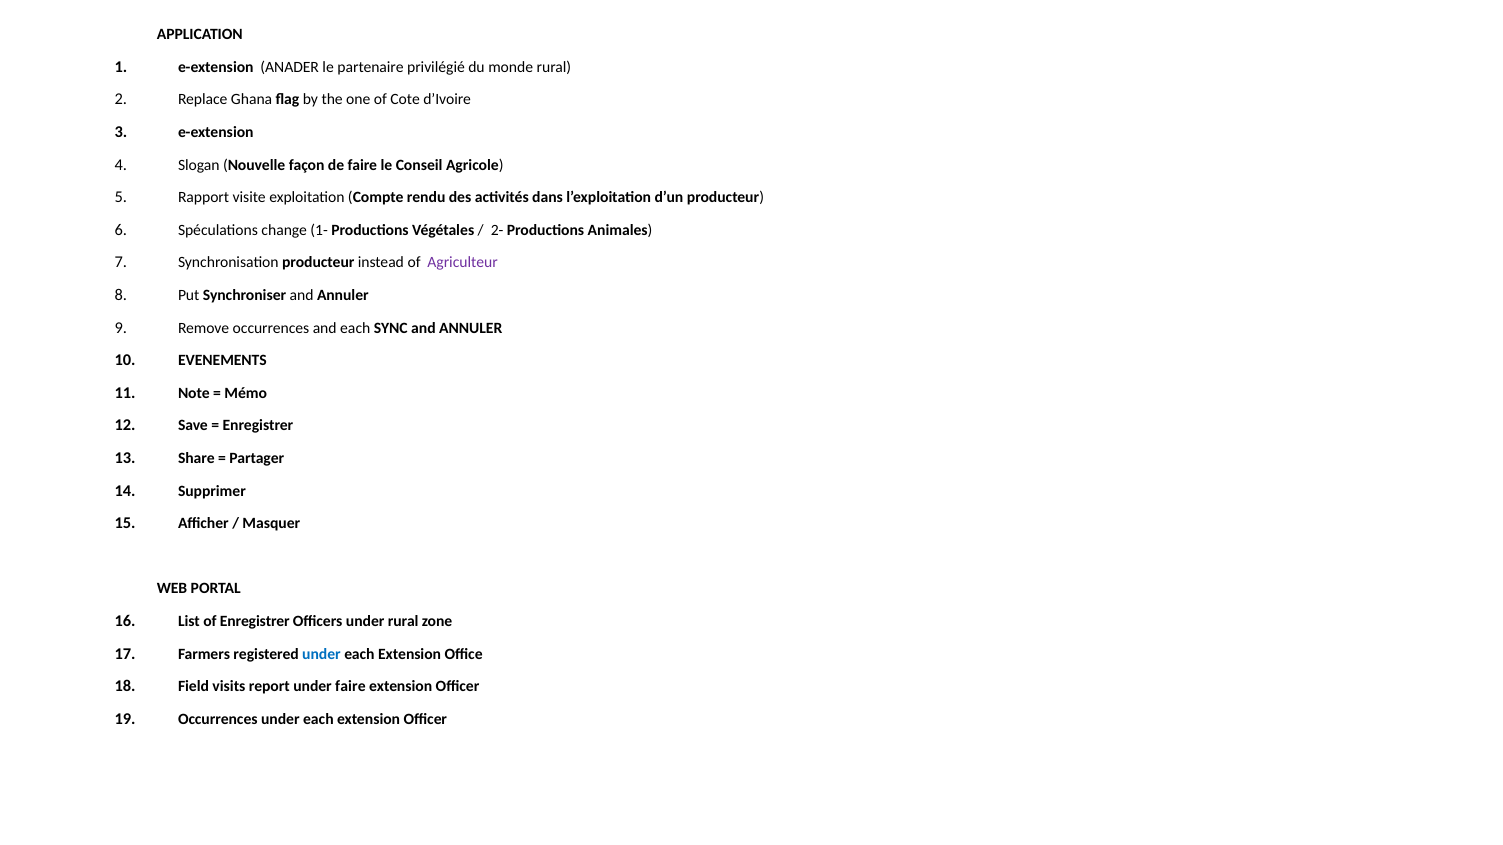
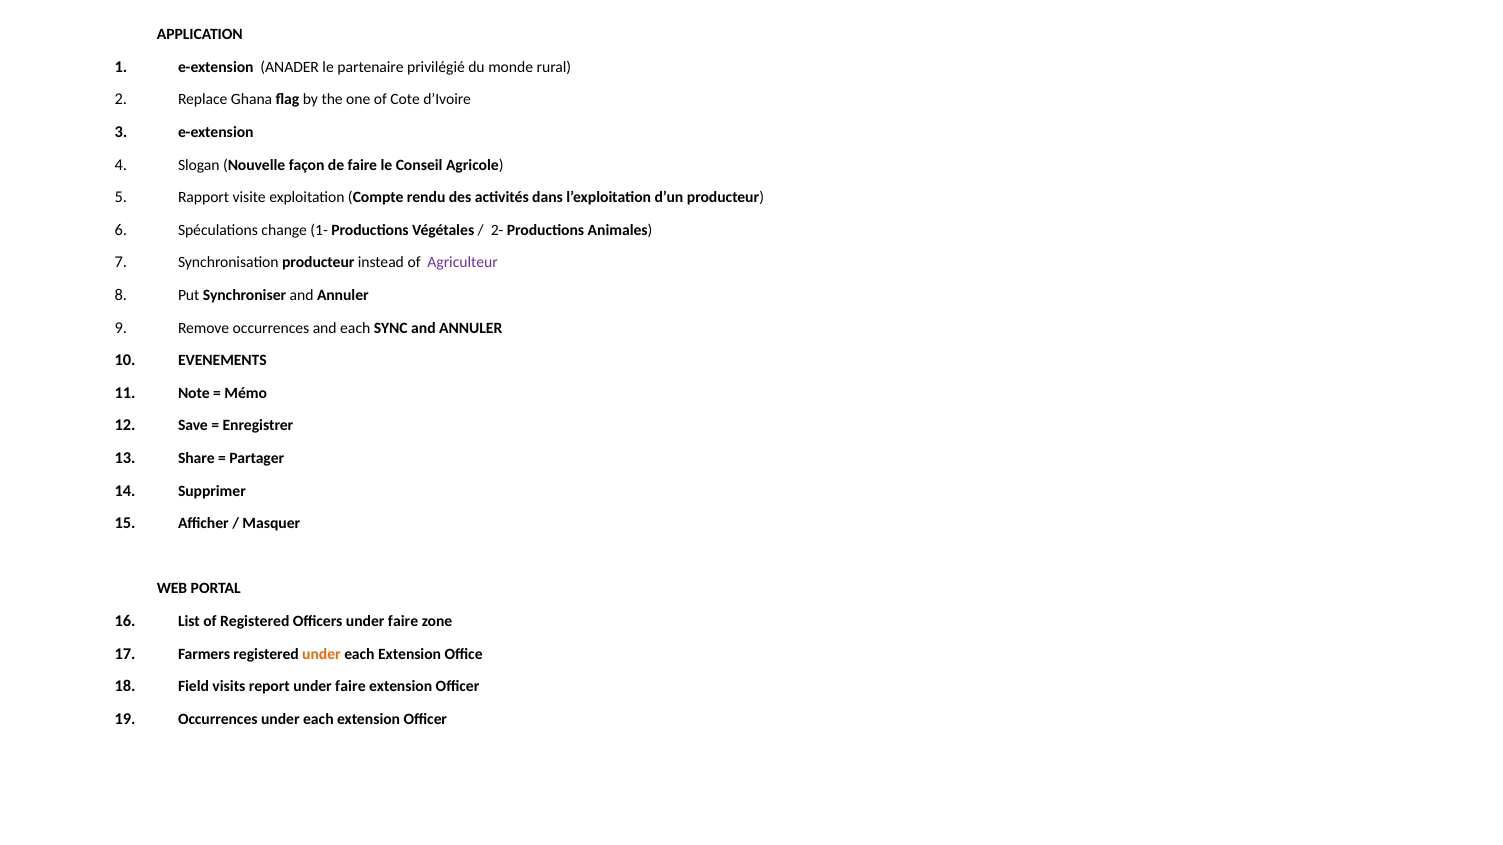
of Enregistrer: Enregistrer -> Registered
Officers under rural: rural -> faire
under at (321, 654) colour: blue -> orange
